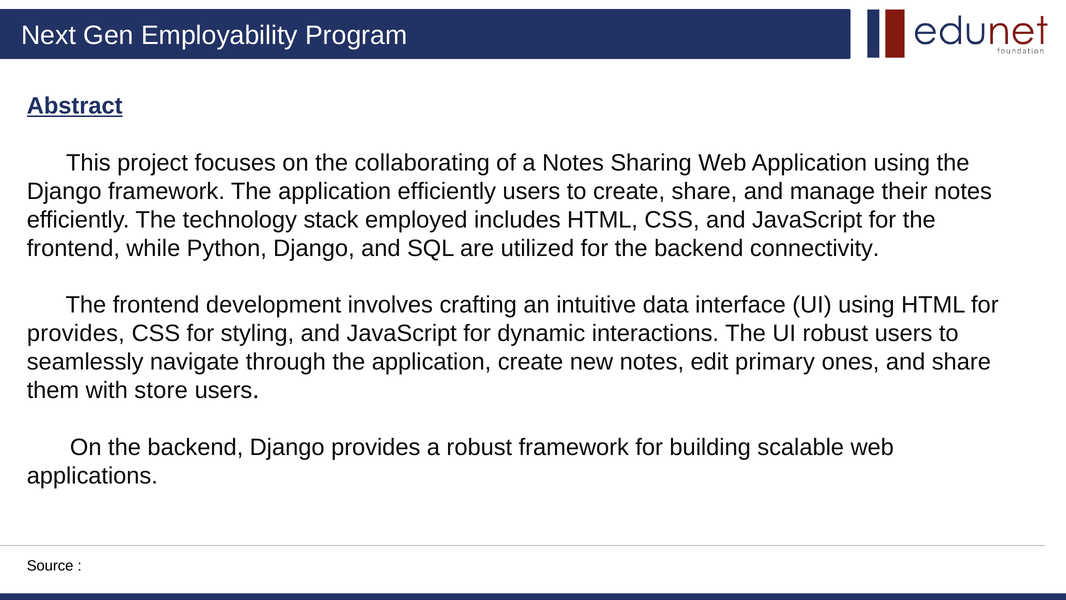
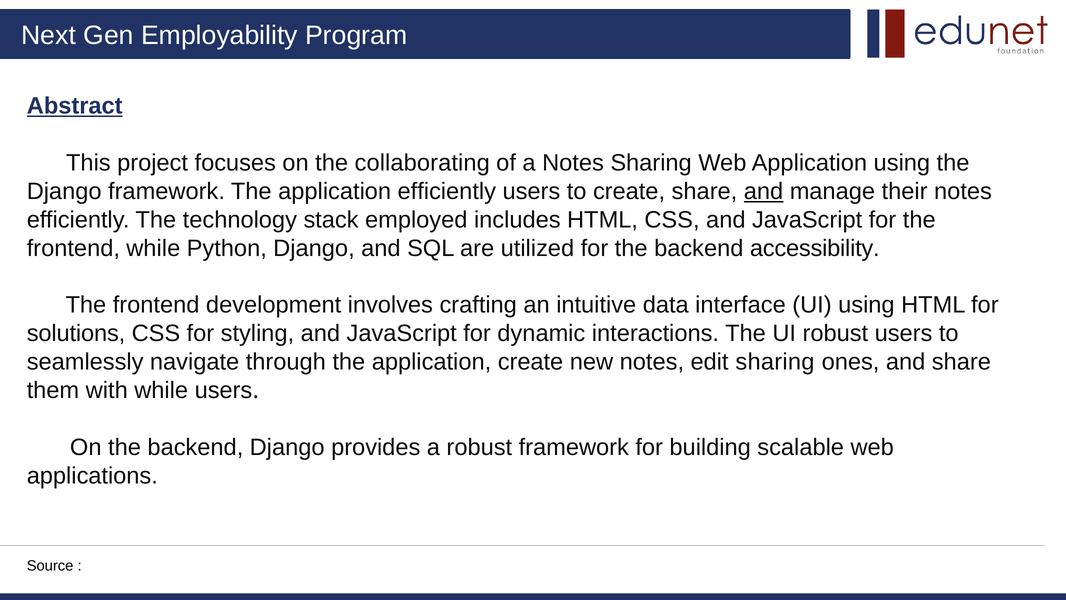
and at (764, 191) underline: none -> present
connectivity: connectivity -> accessibility
provides at (76, 333): provides -> solutions
edit primary: primary -> sharing
with store: store -> while
